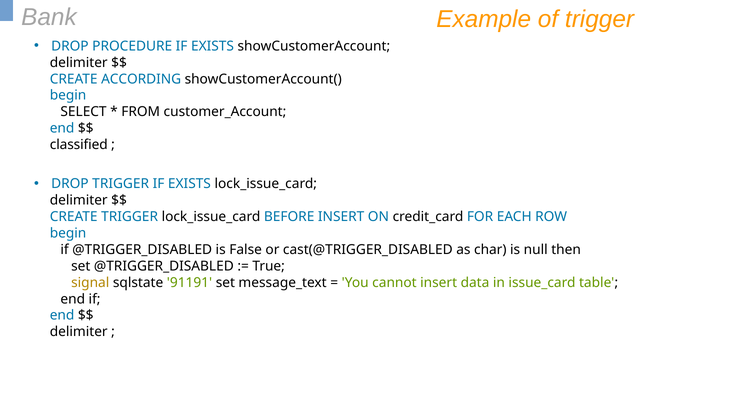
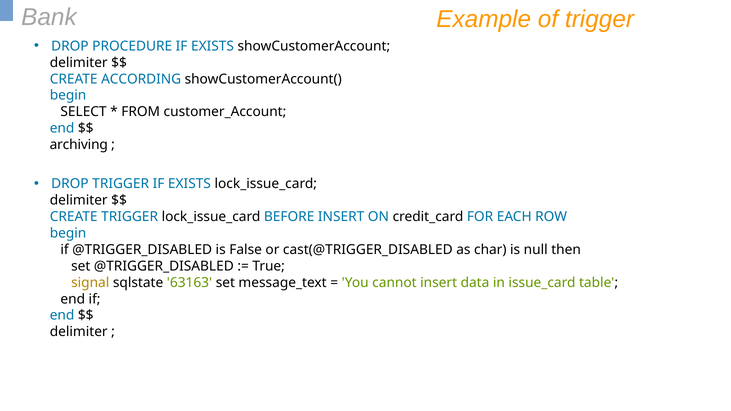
classified: classified -> archiving
91191: 91191 -> 63163
